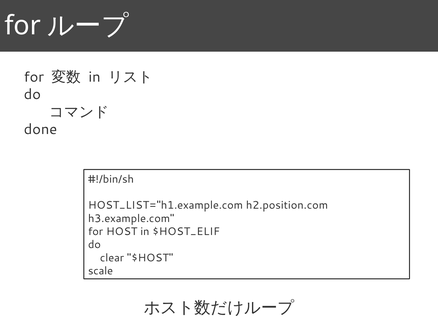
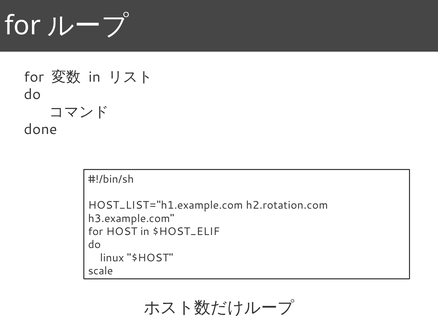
h2.position.com: h2.position.com -> h2.rotation.com
clear: clear -> linux
